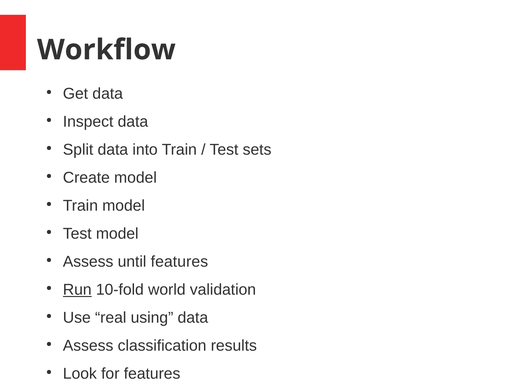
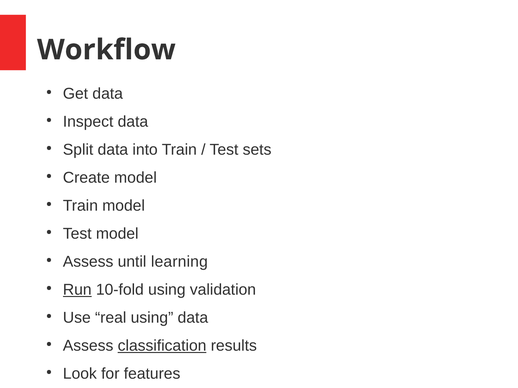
until features: features -> learning
10-fold world: world -> using
classification underline: none -> present
